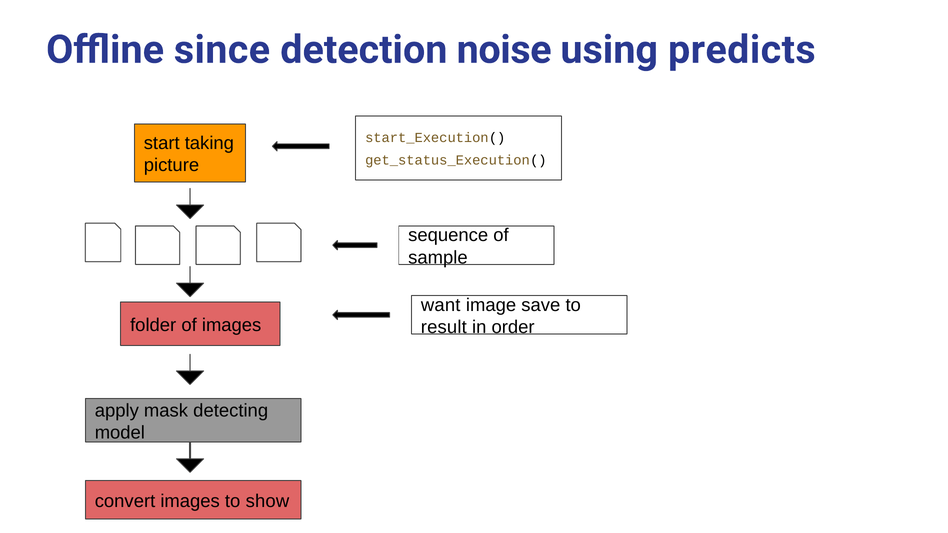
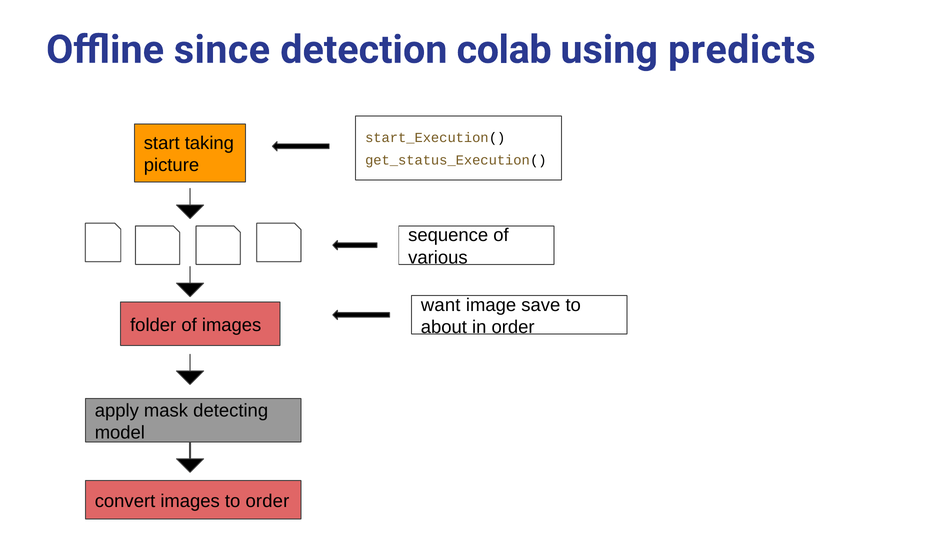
noise: noise -> colab
sample: sample -> various
result: result -> about
to show: show -> order
